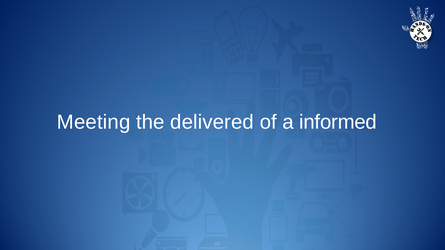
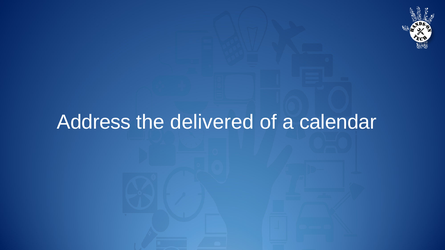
Meeting: Meeting -> Address
informed: informed -> calendar
